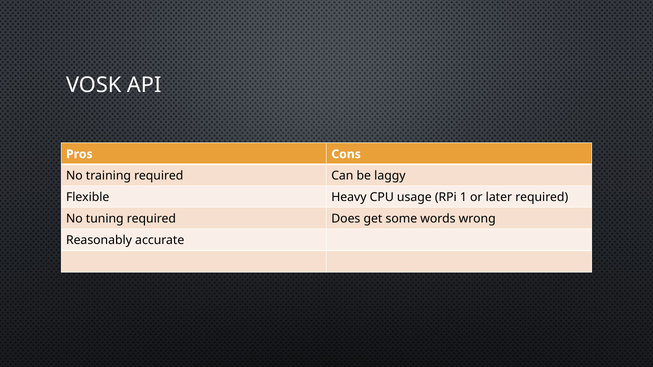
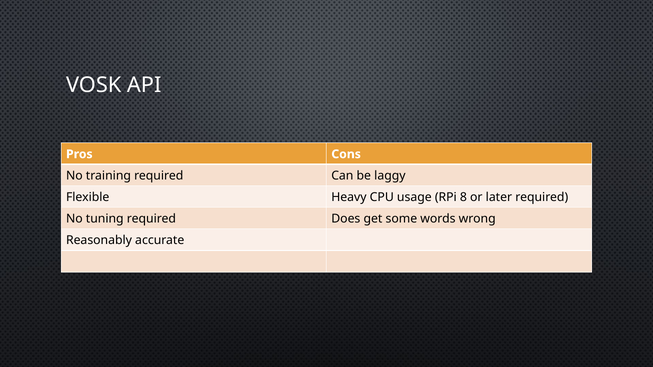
1: 1 -> 8
